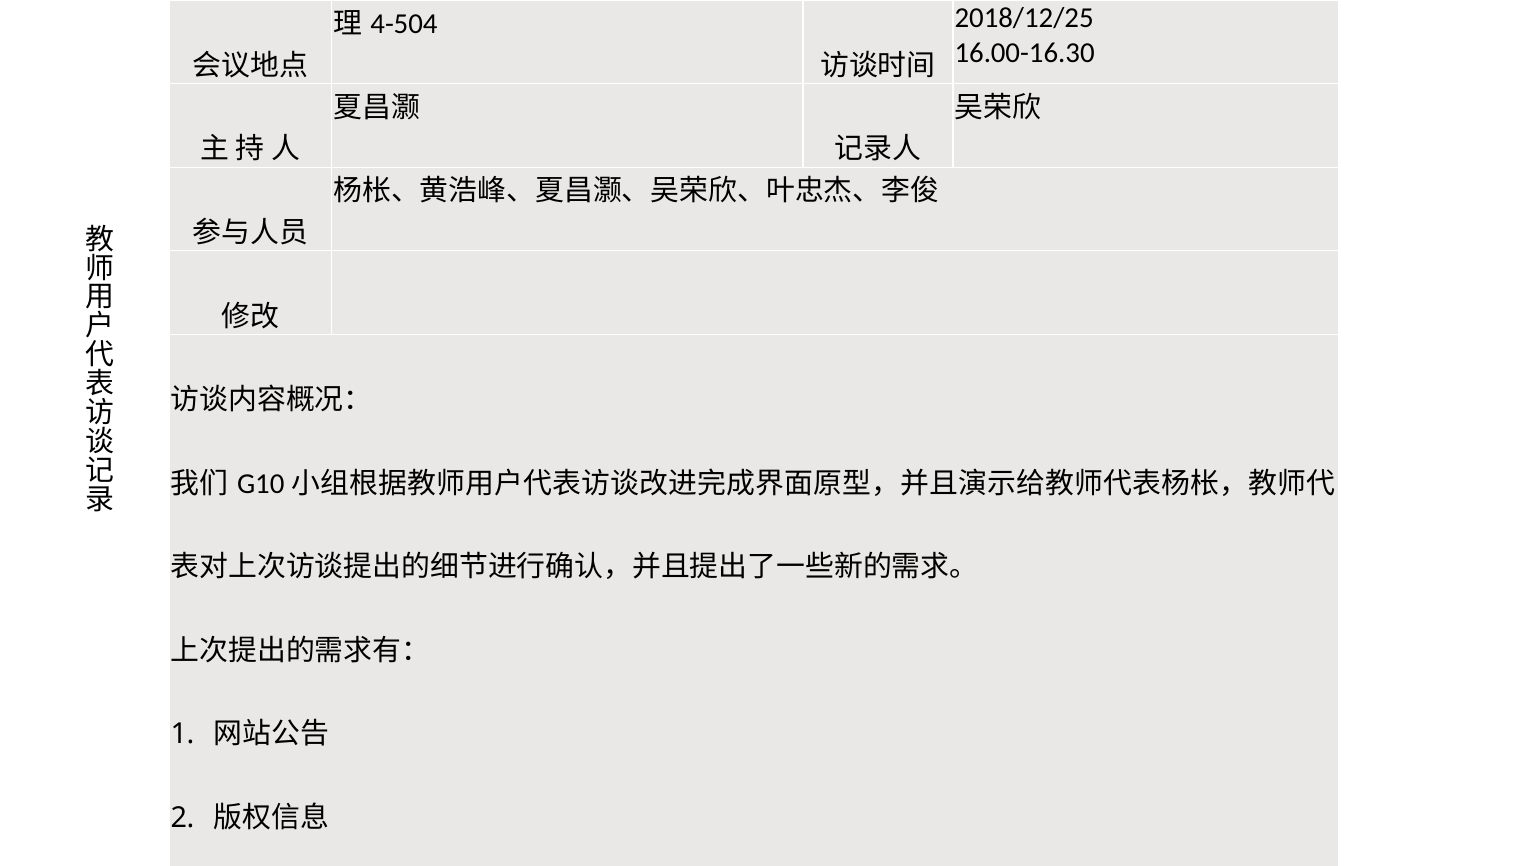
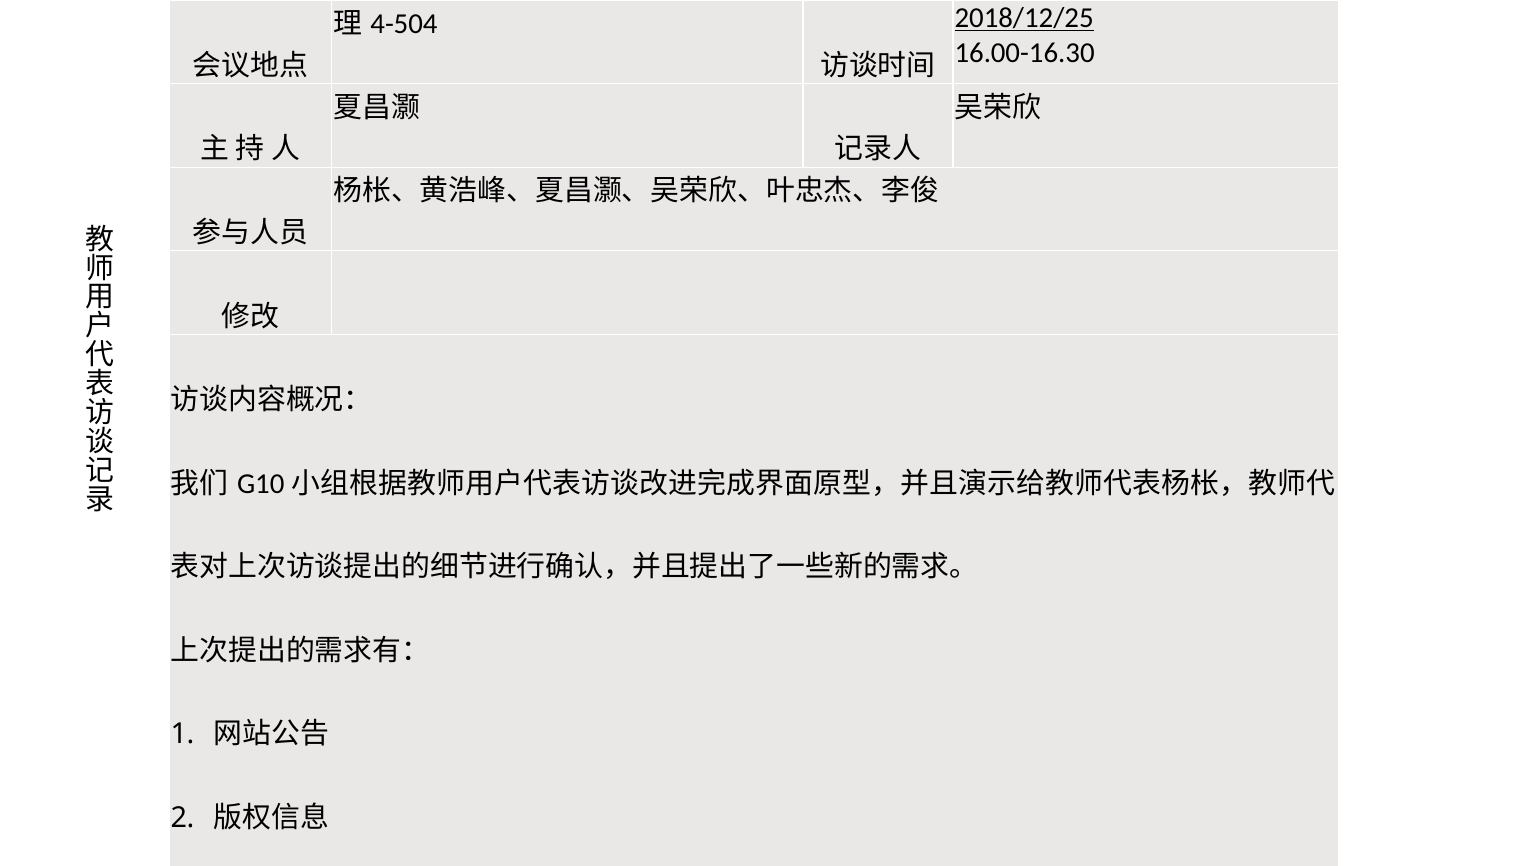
2018/12/25 underline: none -> present
